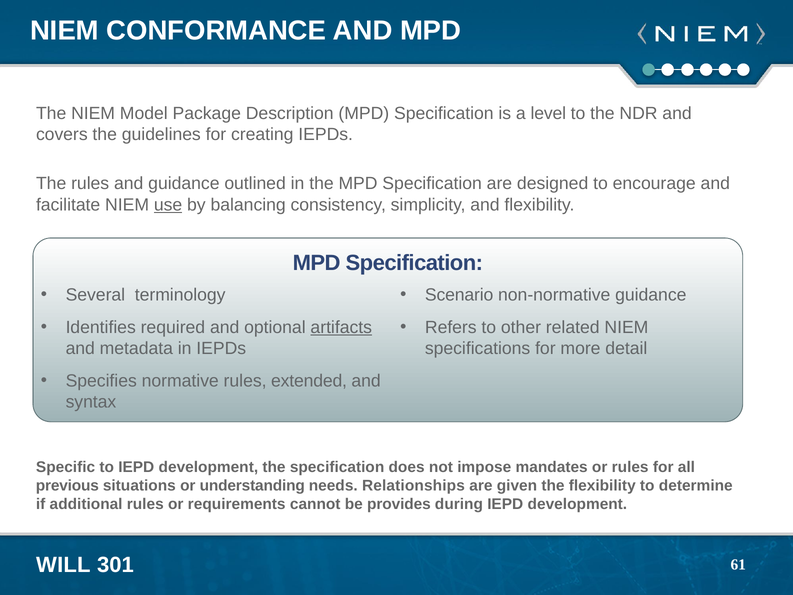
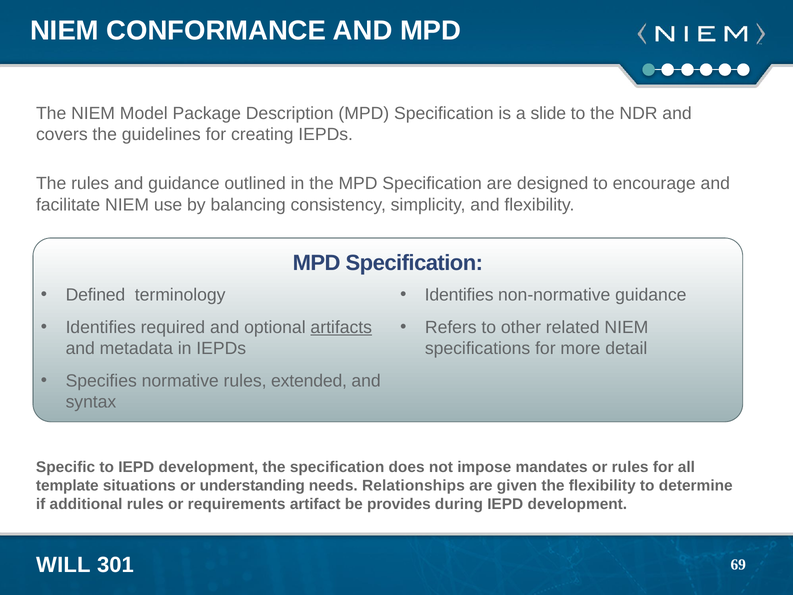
level: level -> slide
use underline: present -> none
Several: Several -> Defined
Scenario at (459, 295): Scenario -> Identifies
previous: previous -> template
cannot: cannot -> artifact
61: 61 -> 69
